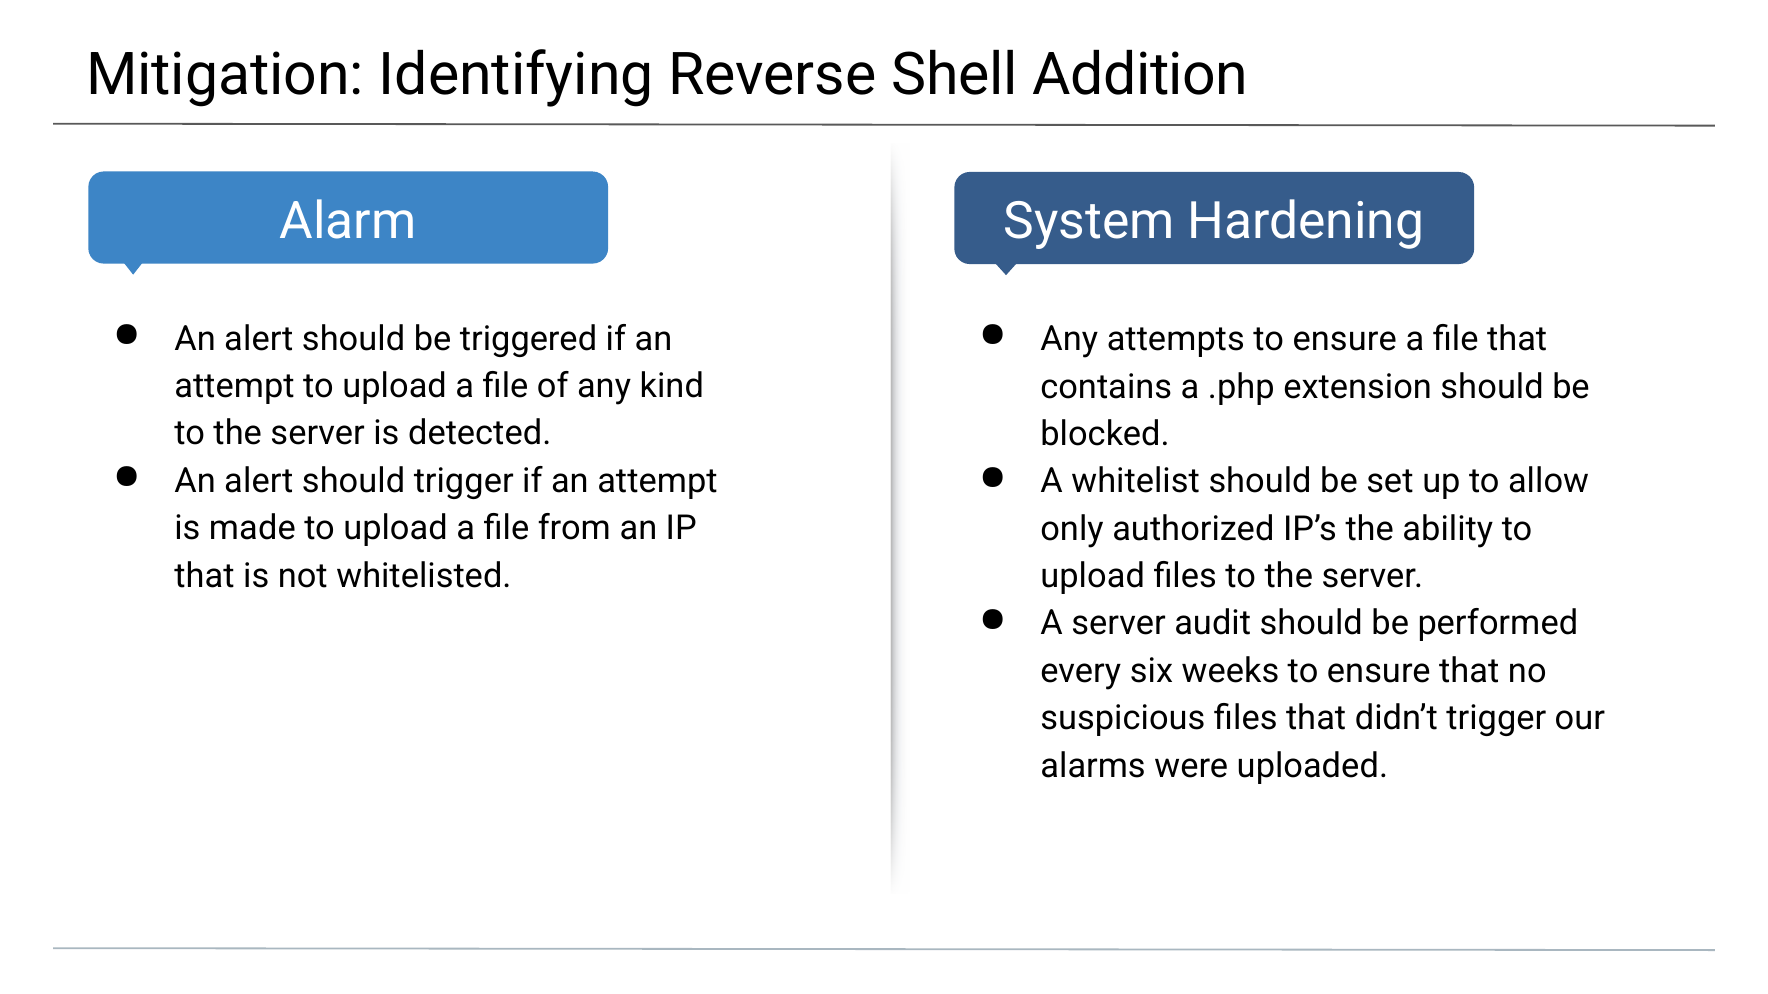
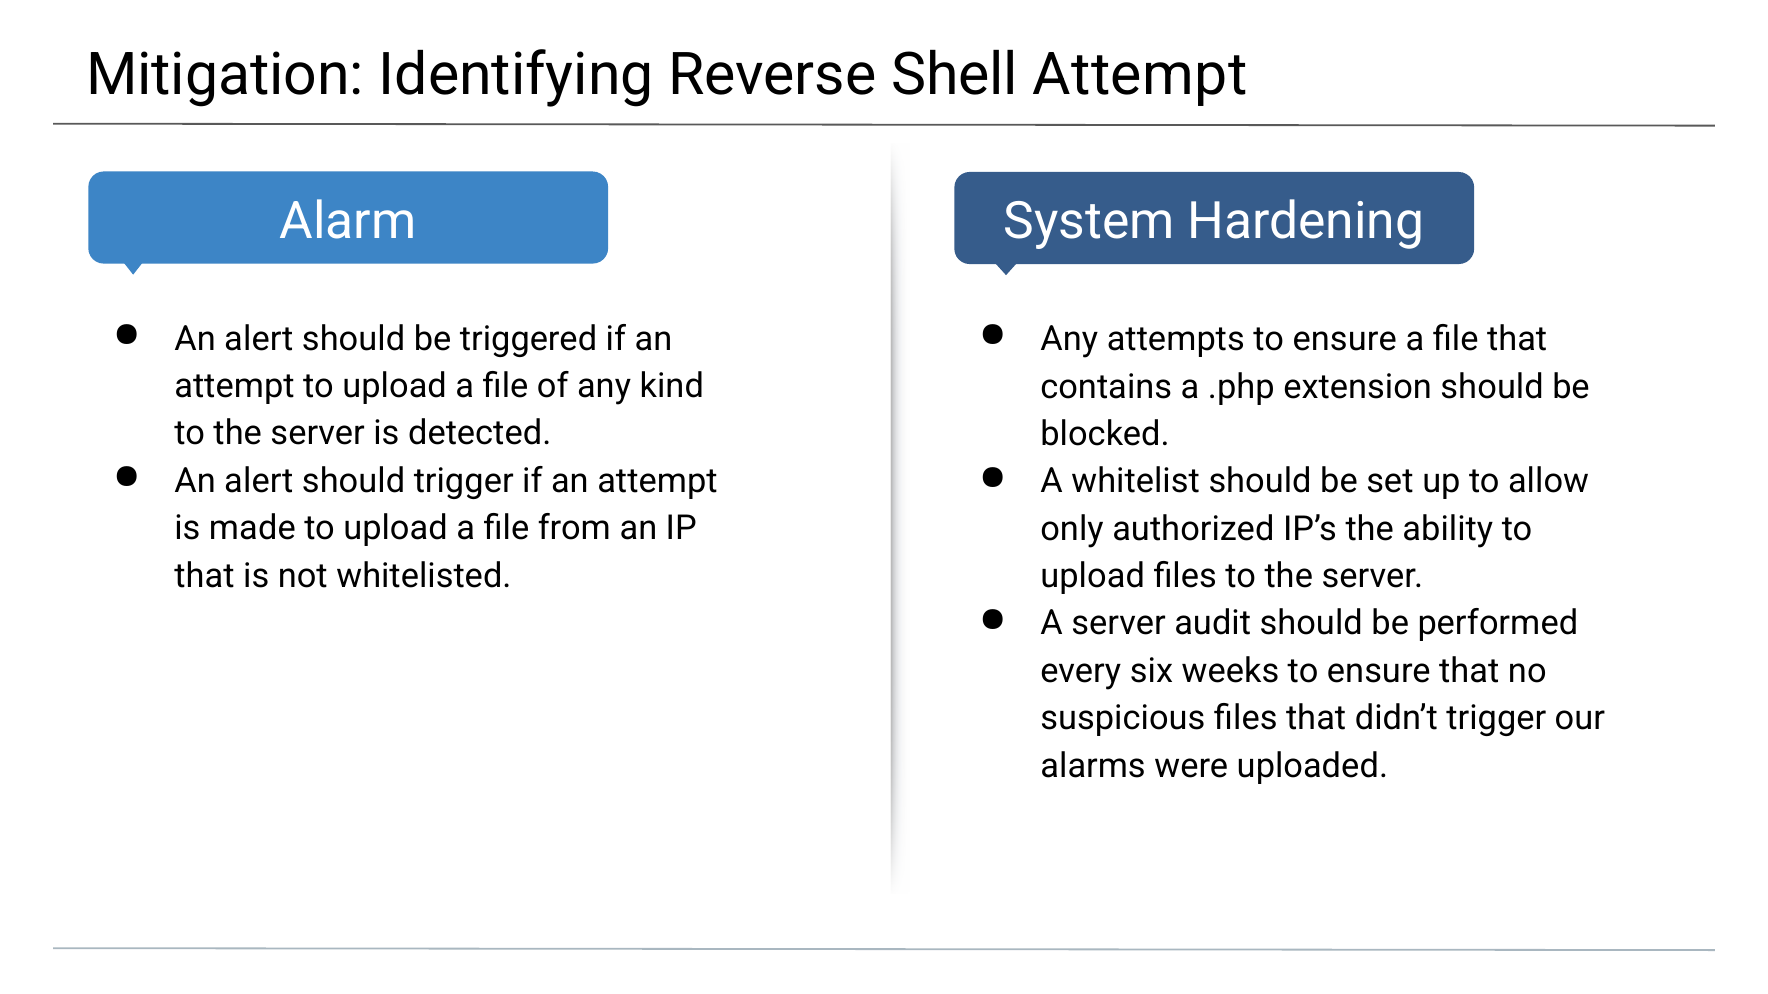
Shell Addition: Addition -> Attempt
